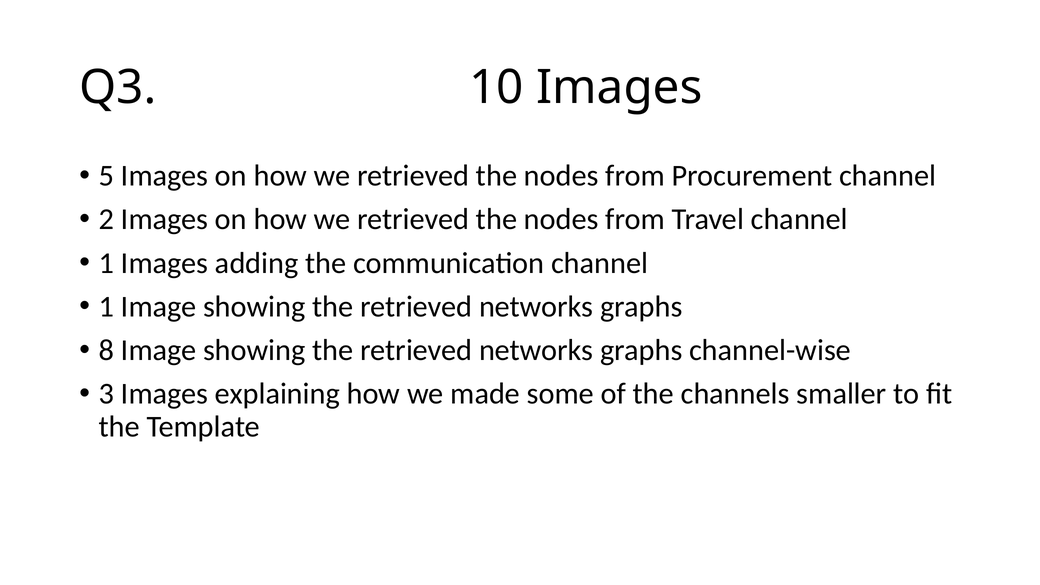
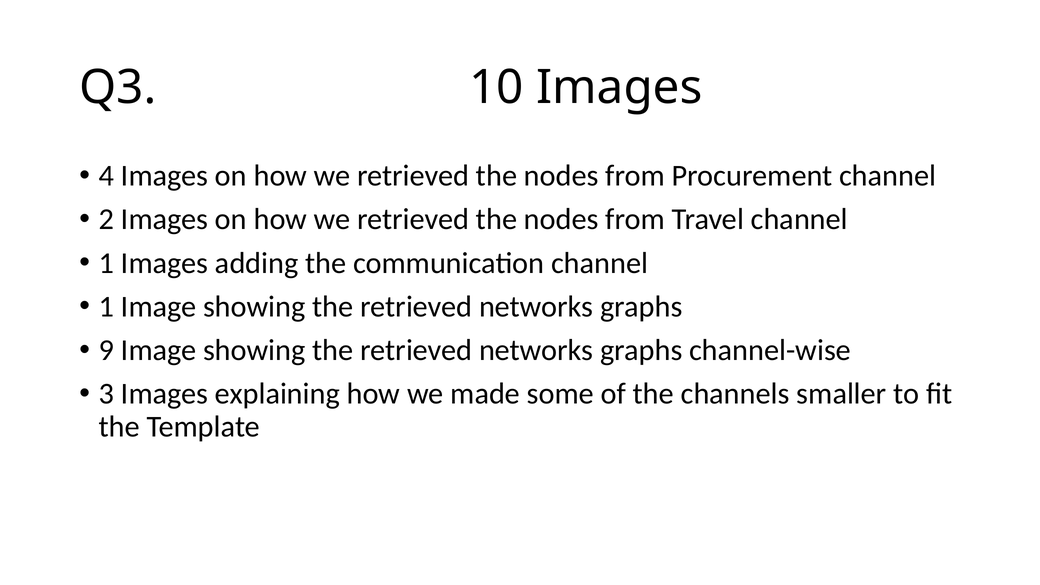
5: 5 -> 4
8: 8 -> 9
